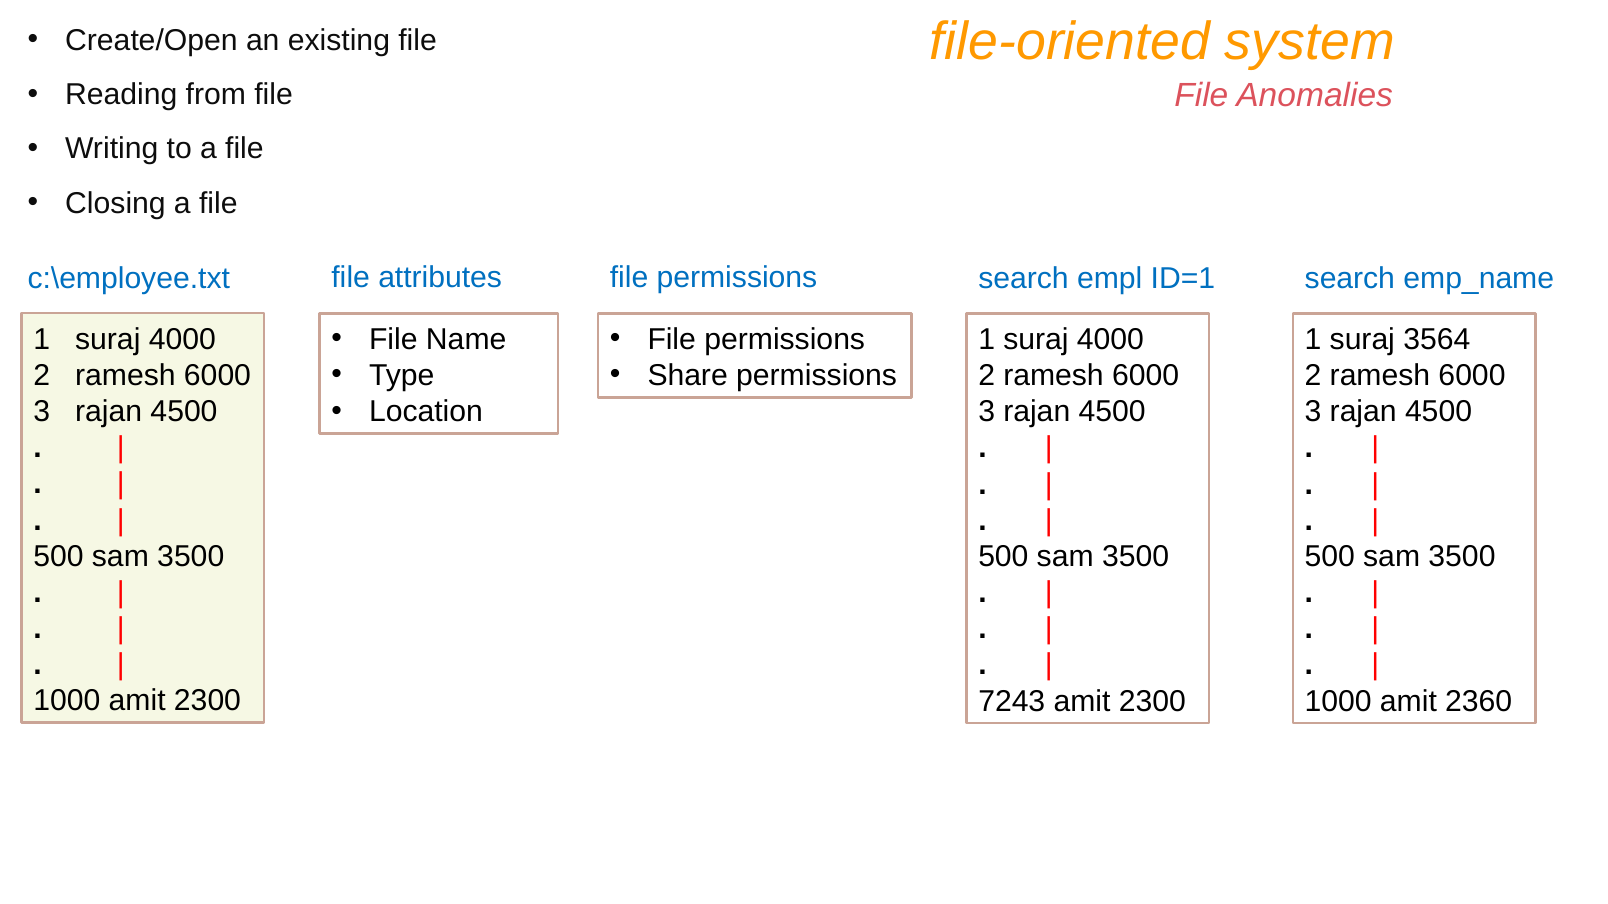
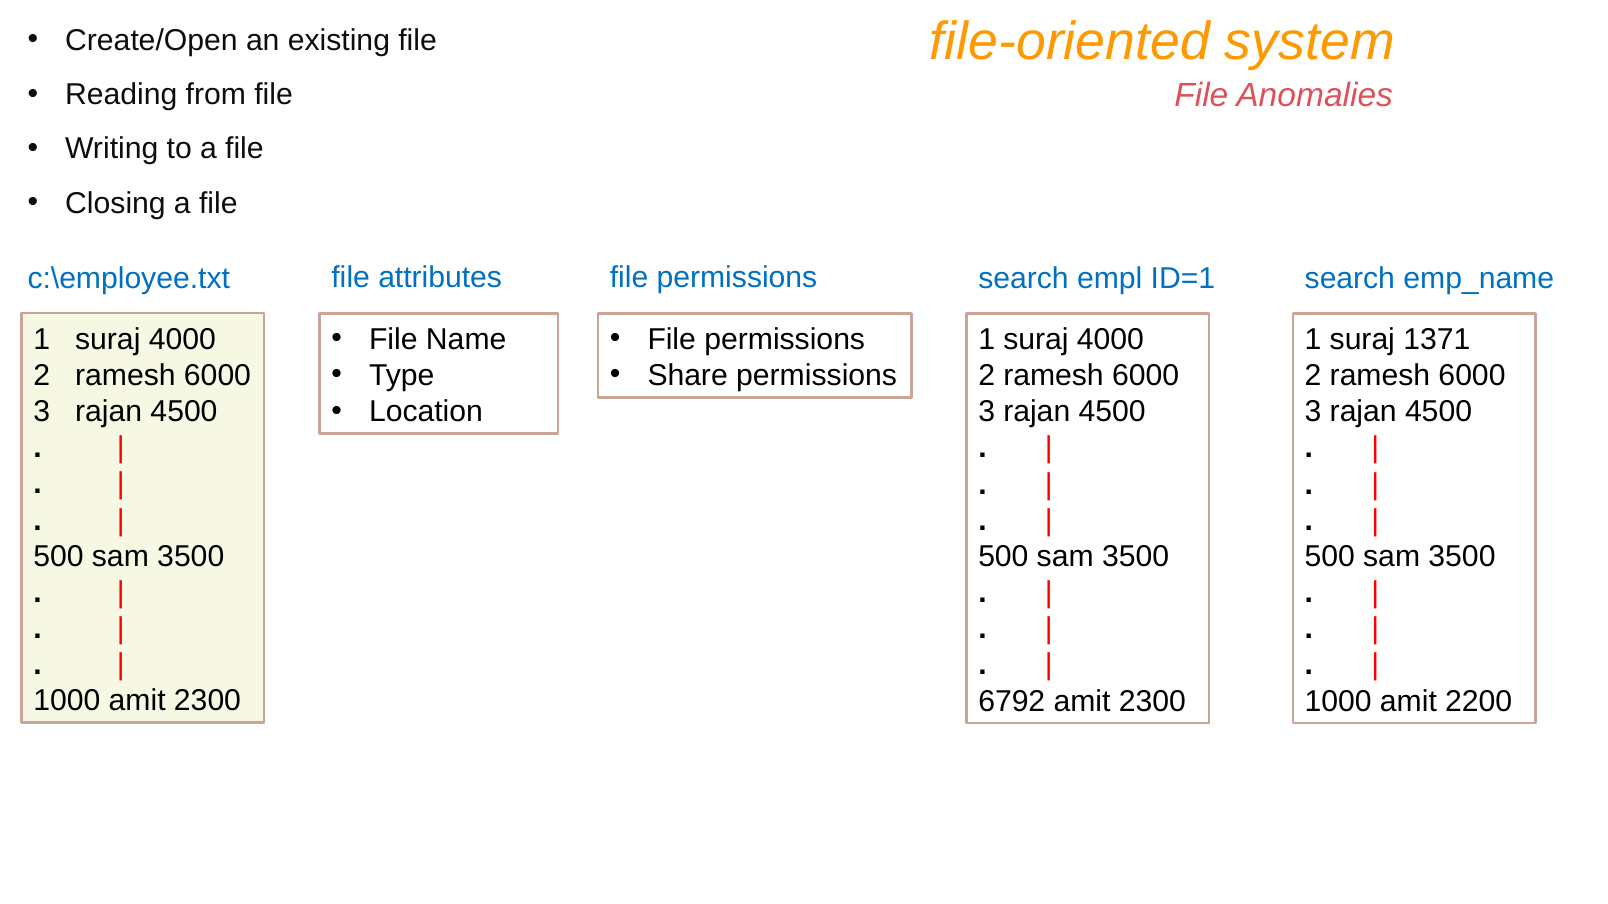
3564: 3564 -> 1371
7243: 7243 -> 6792
2360: 2360 -> 2200
